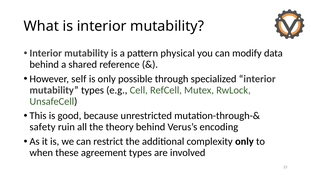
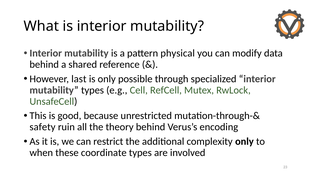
self: self -> last
agreement: agreement -> coordinate
